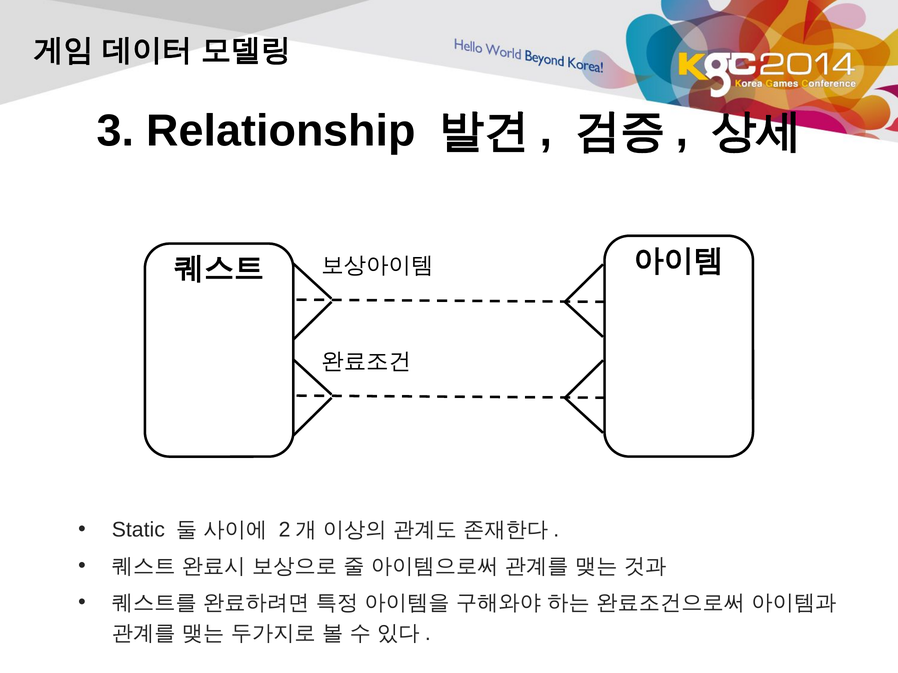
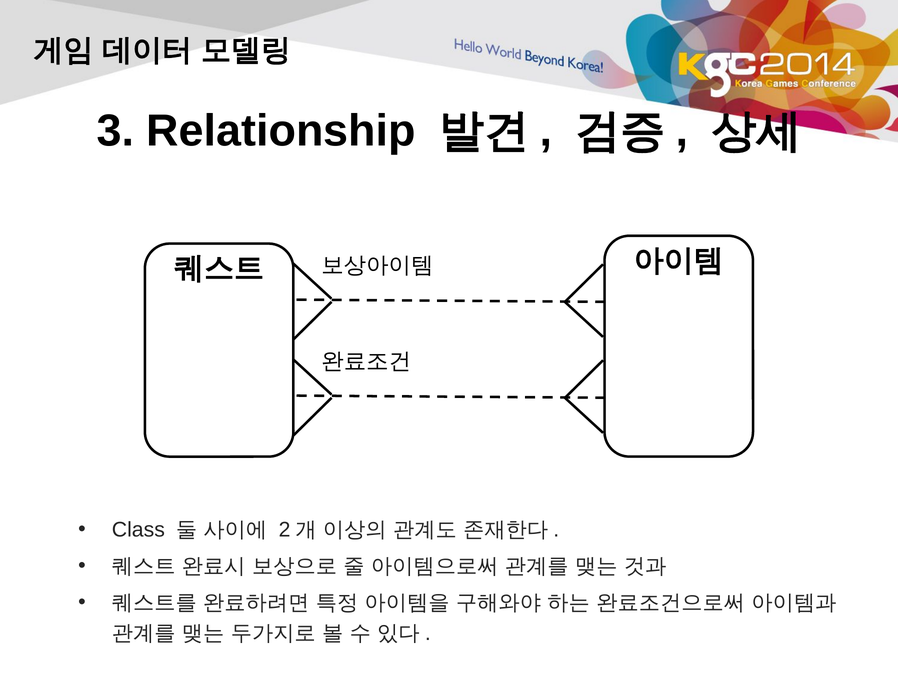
Static: Static -> Class
